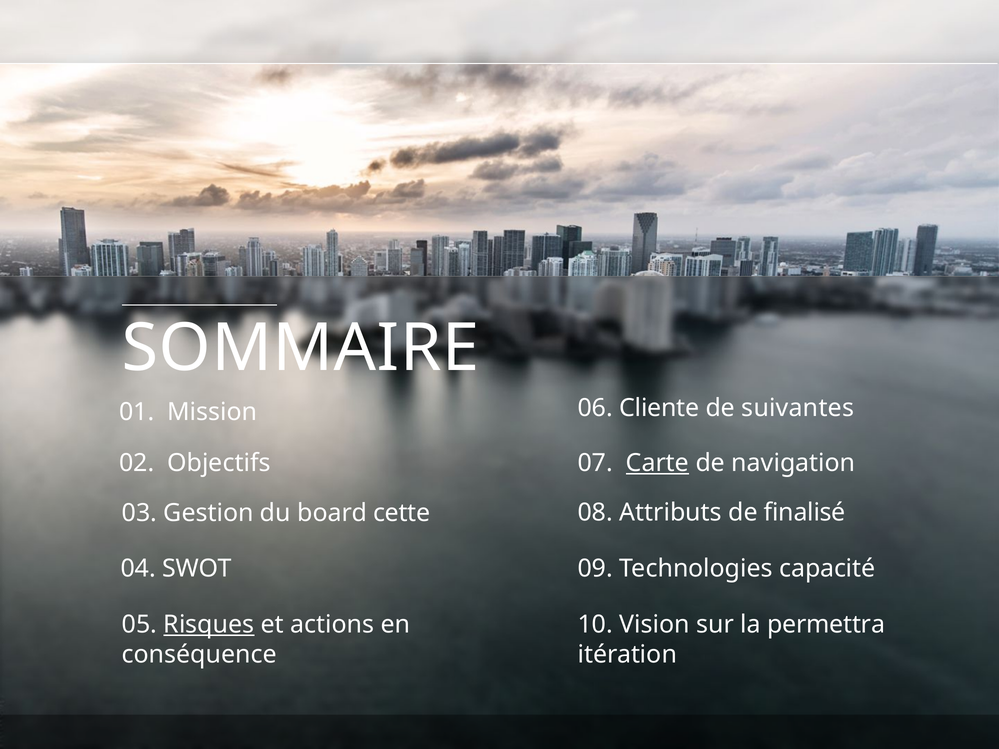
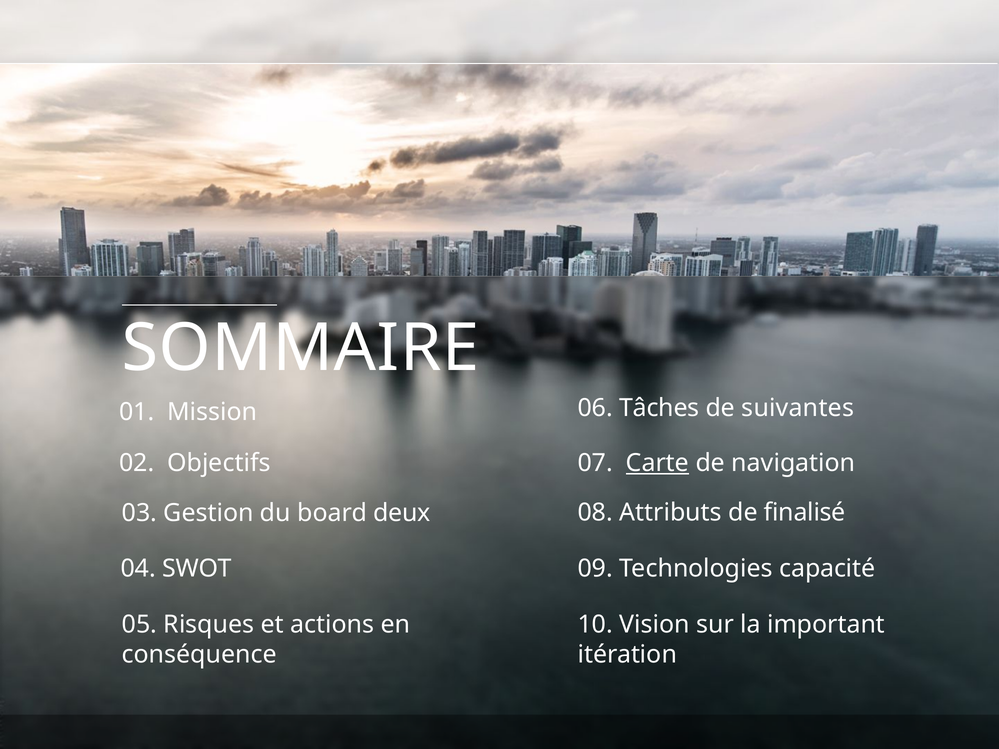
Cliente: Cliente -> Tâches
cette: cette -> deux
Risques underline: present -> none
permettra: permettra -> important
